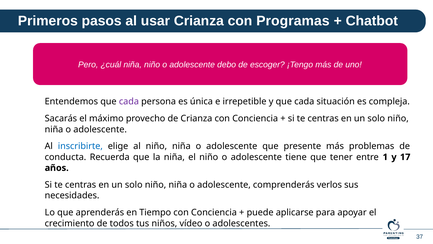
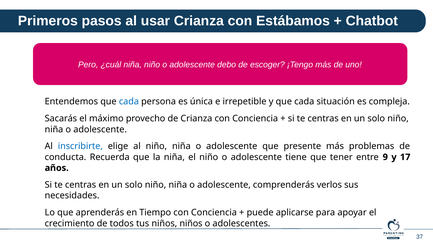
Programas: Programas -> Estábamos
cada at (129, 101) colour: purple -> blue
1: 1 -> 9
niños vídeo: vídeo -> niños
